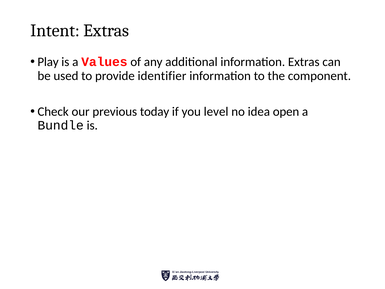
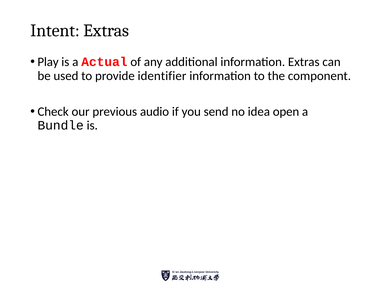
Values: Values -> Actual
today: today -> audio
level: level -> send
